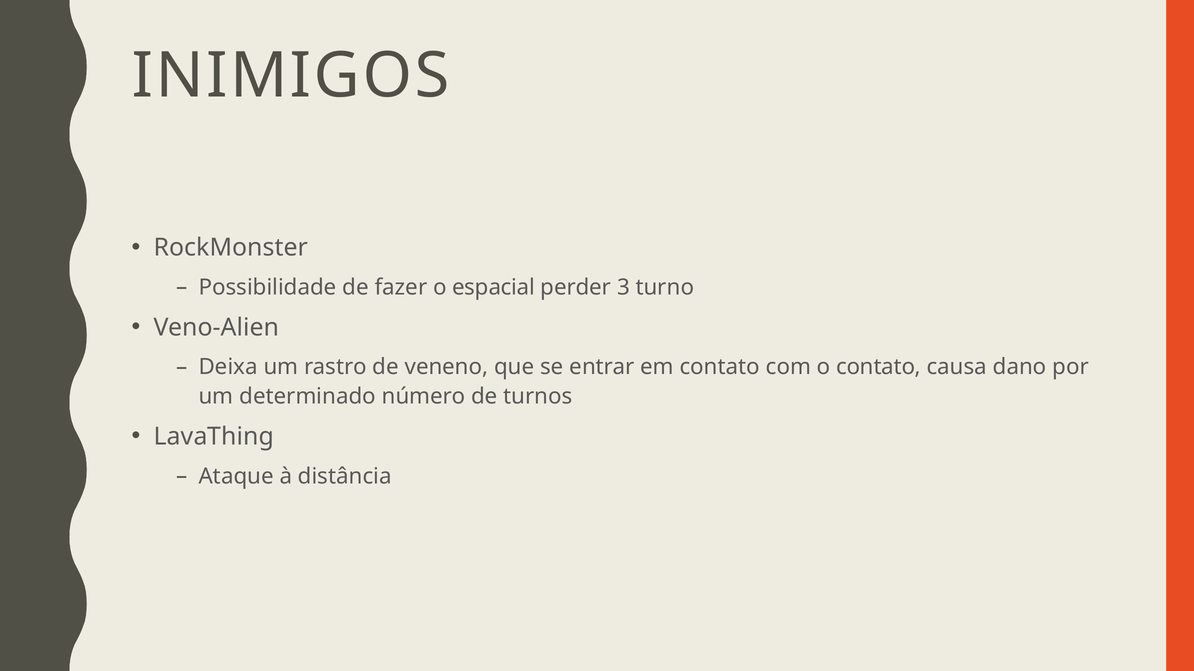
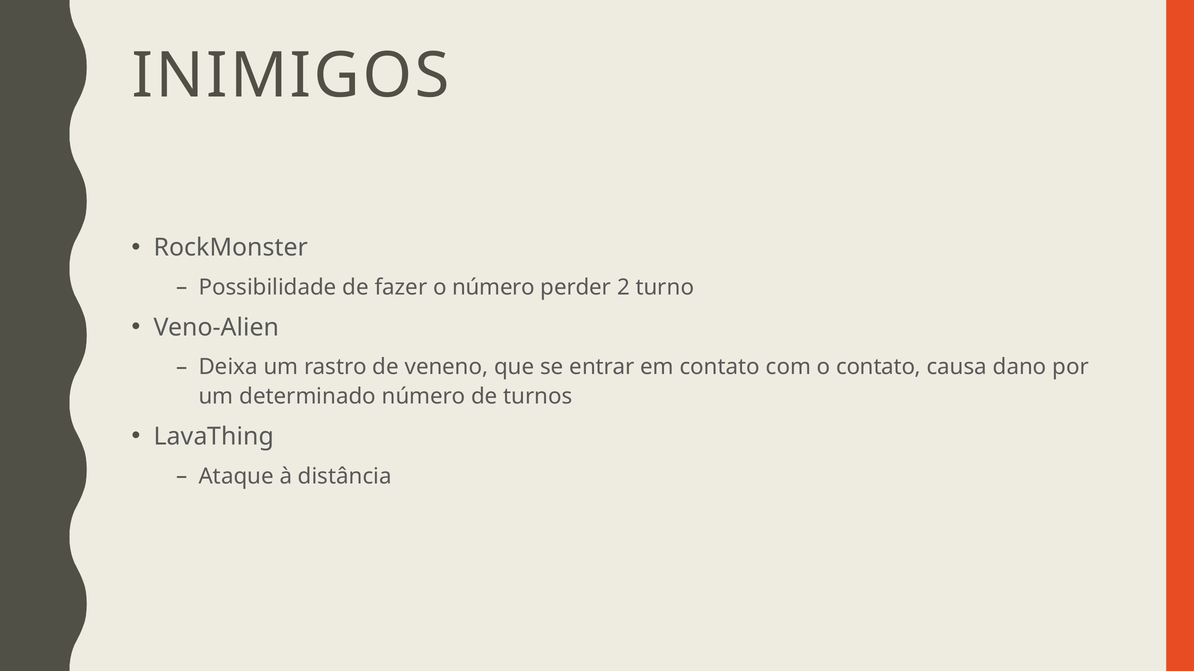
o espacial: espacial -> número
3: 3 -> 2
